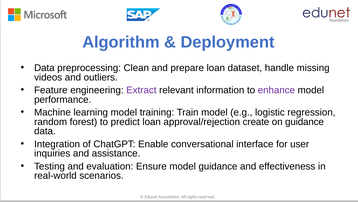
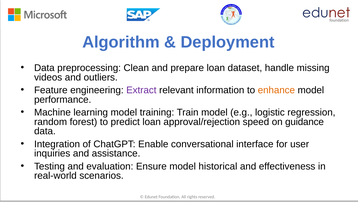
enhance colour: purple -> orange
create: create -> speed
model guidance: guidance -> historical
